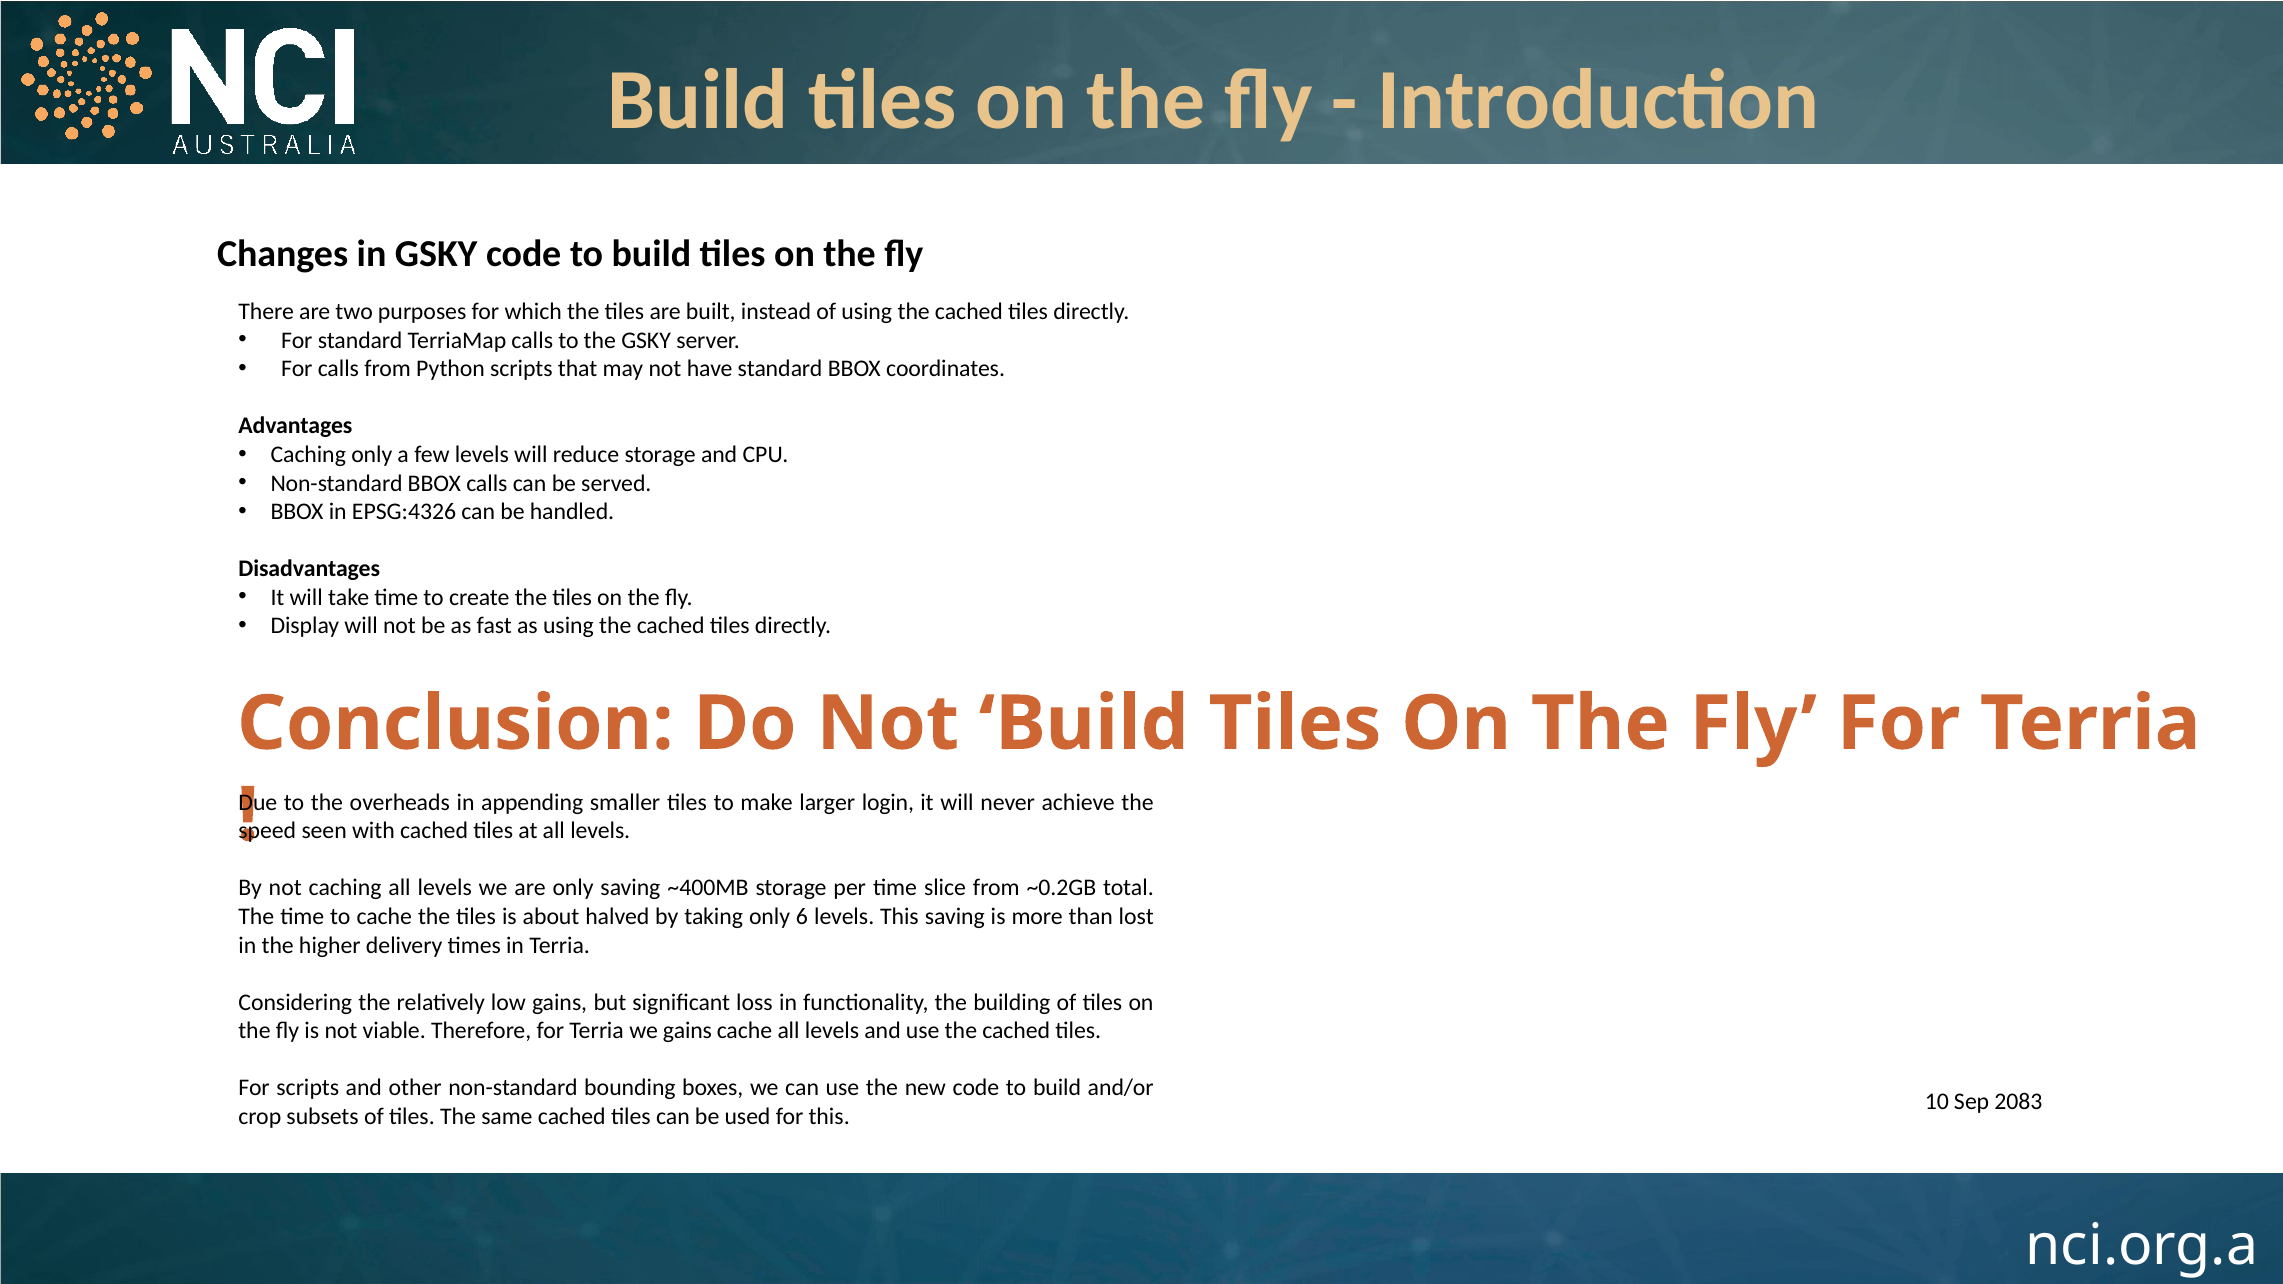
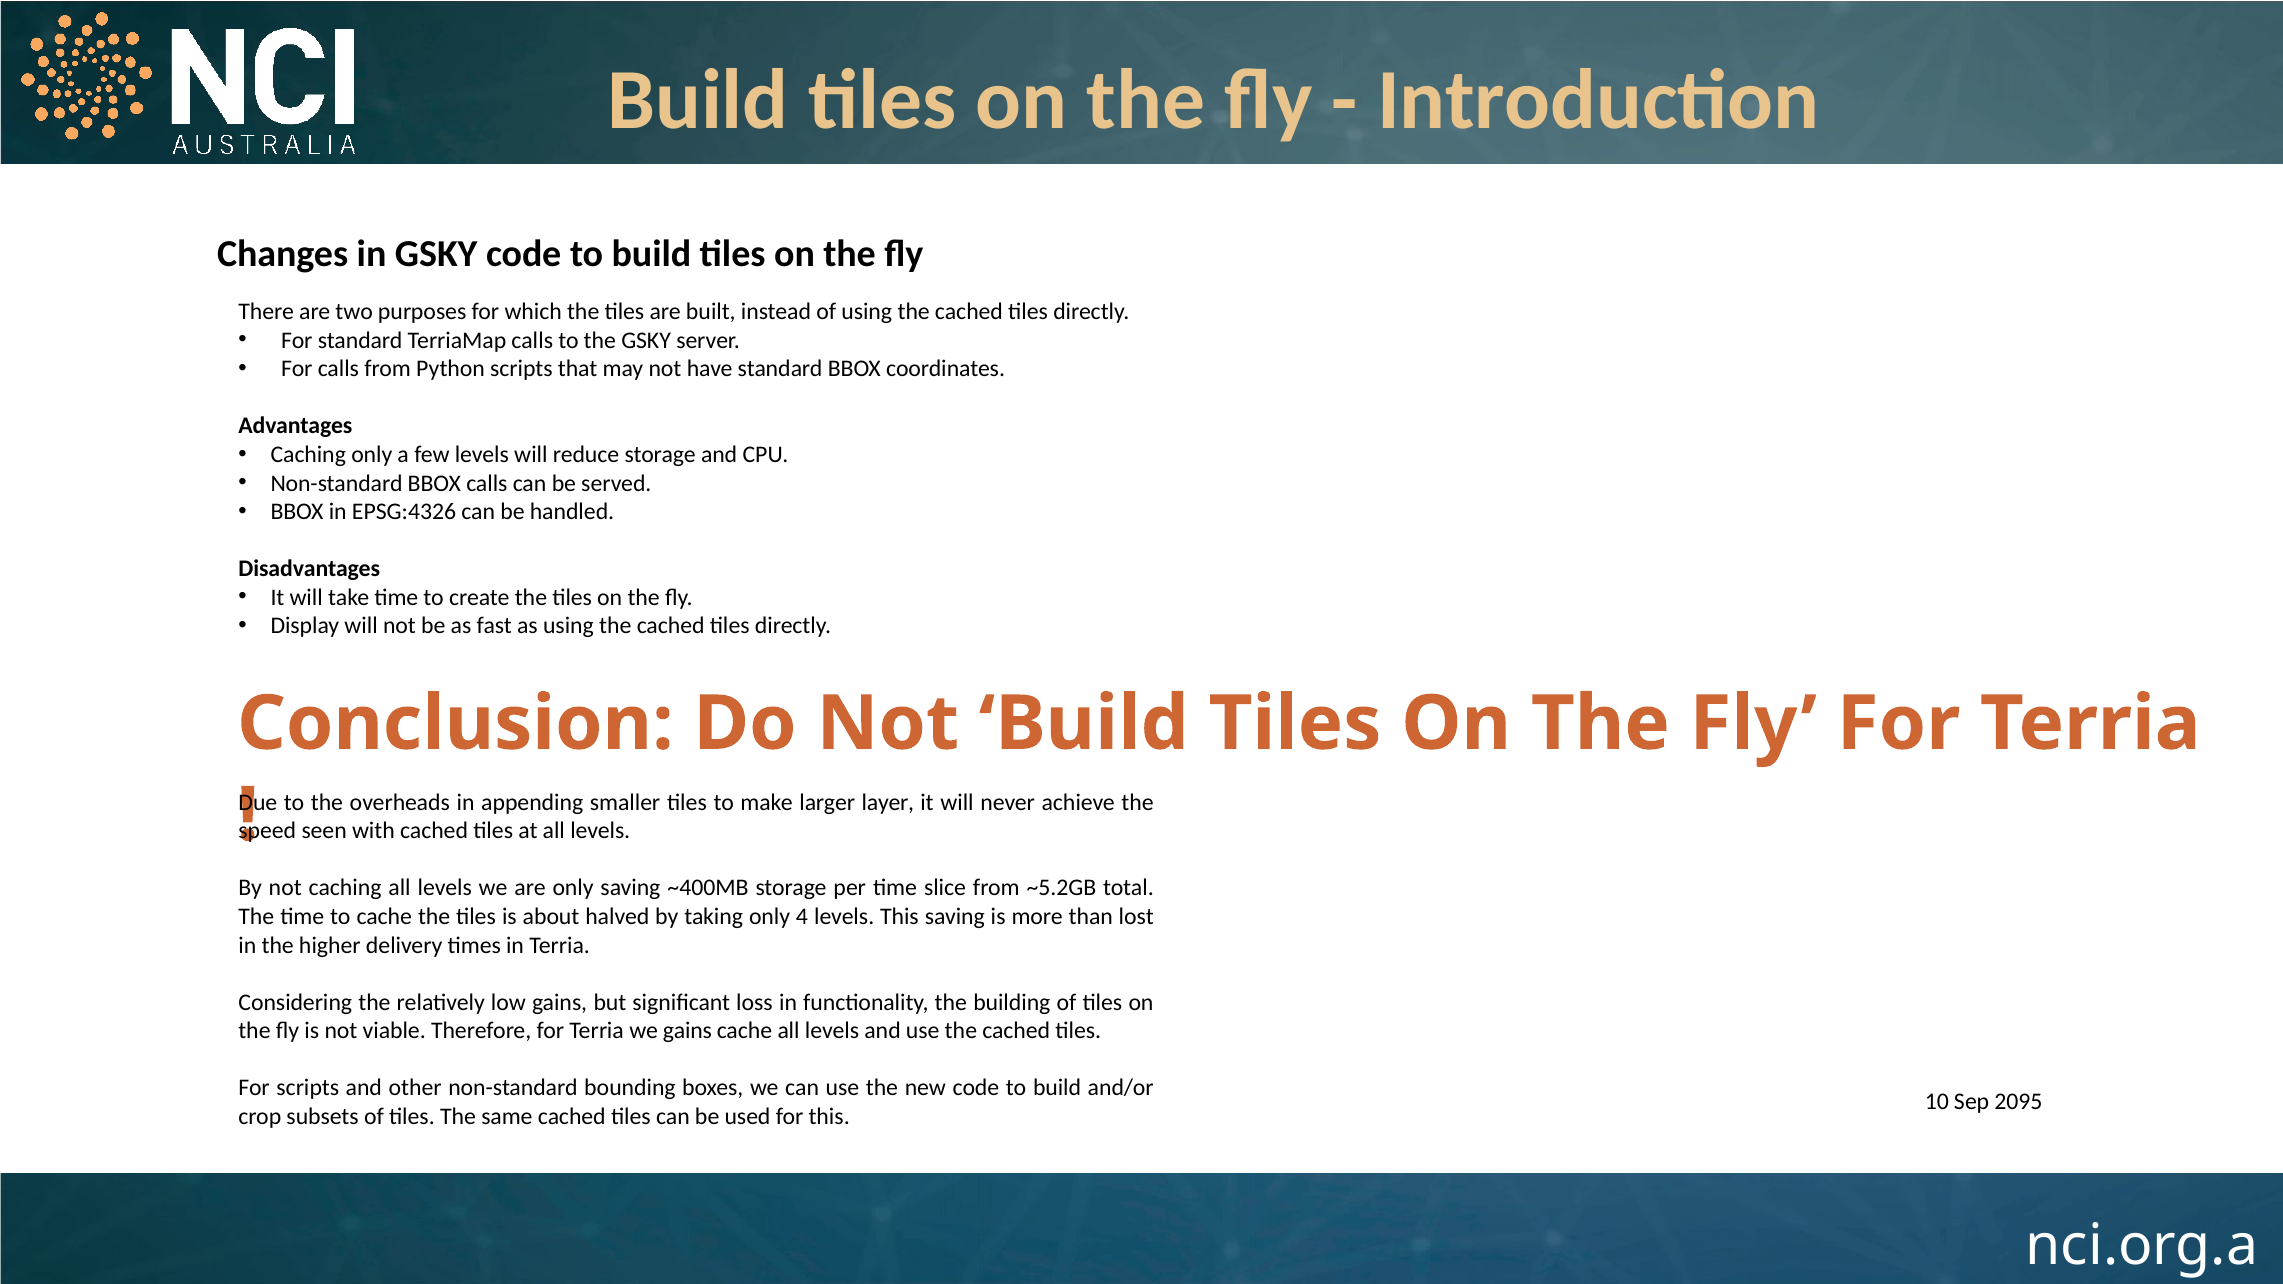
login: login -> layer
~0.2GB: ~0.2GB -> ~5.2GB
6: 6 -> 4
2083: 2083 -> 2095
